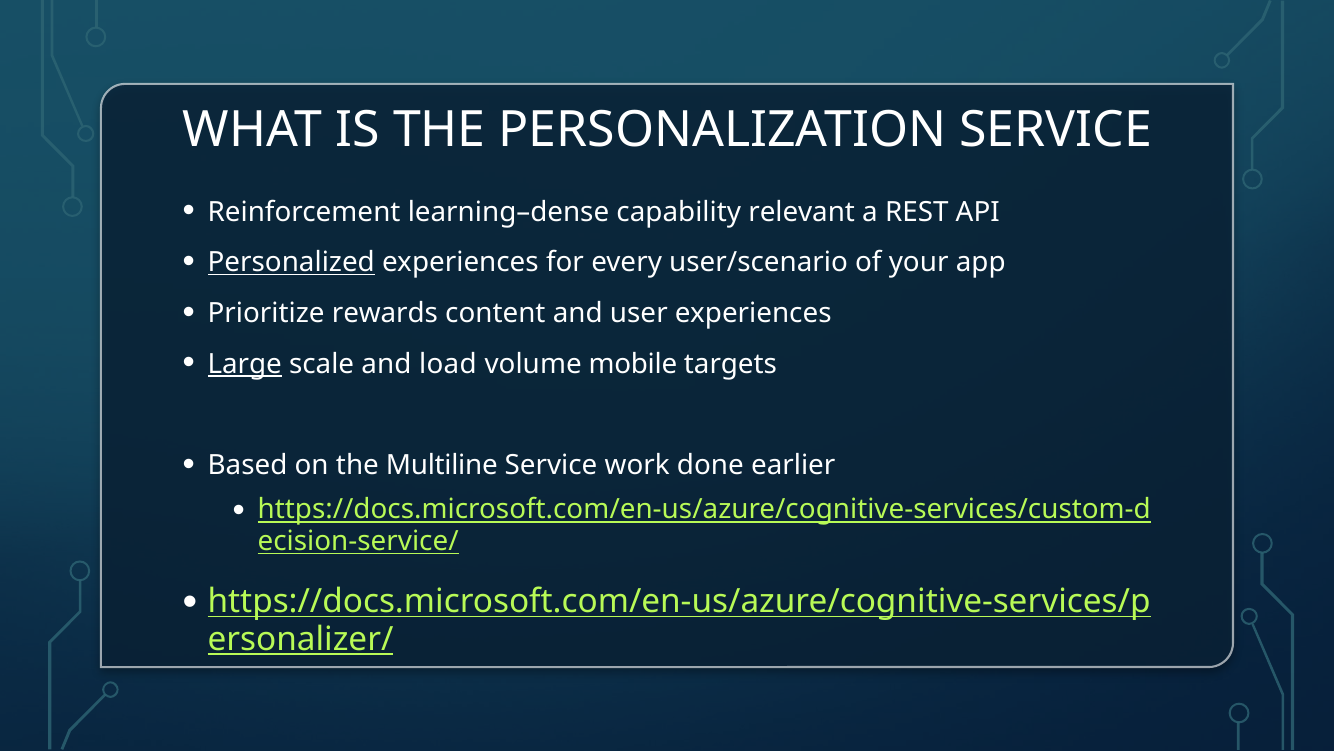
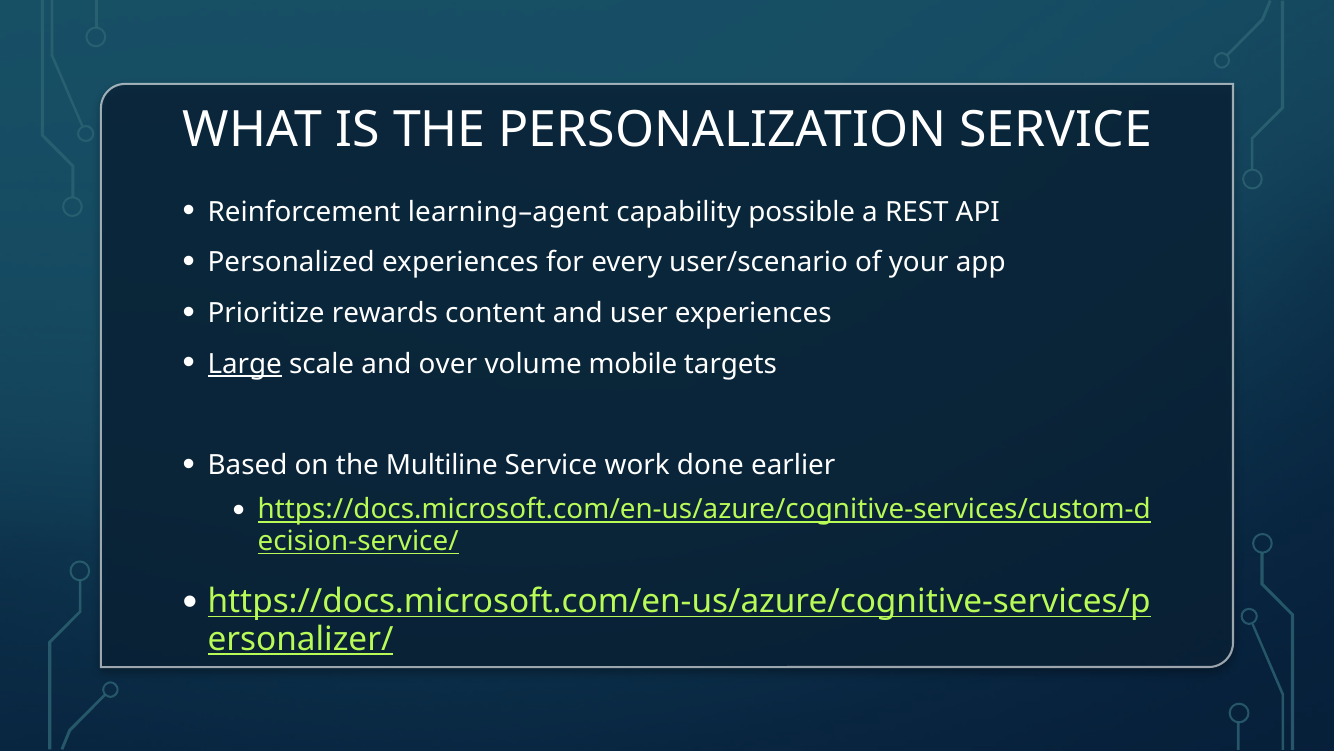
learning–dense: learning–dense -> learning–agent
relevant: relevant -> possible
Personalized underline: present -> none
load: load -> over
